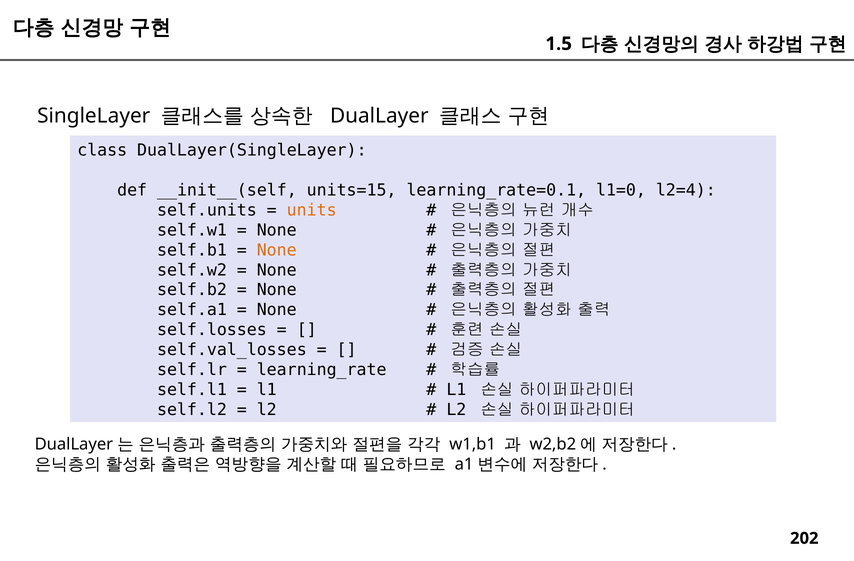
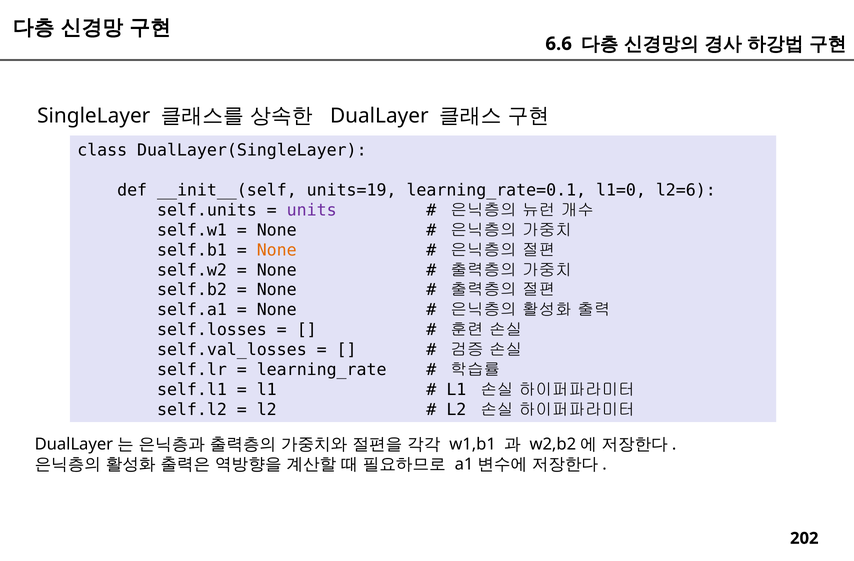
1.5: 1.5 -> 6.6
units=15: units=15 -> units=19
l2=4: l2=4 -> l2=6
units colour: orange -> purple
